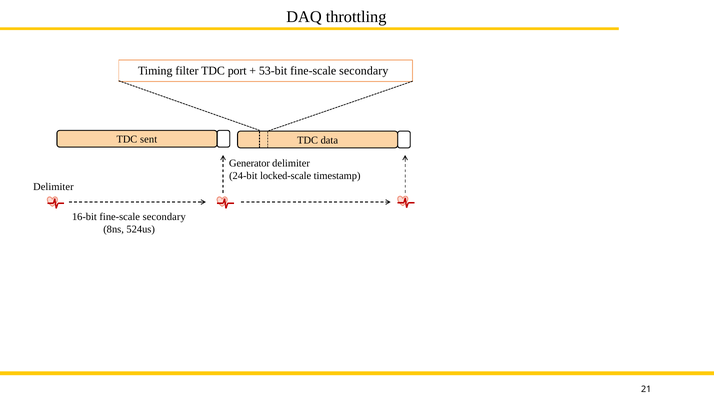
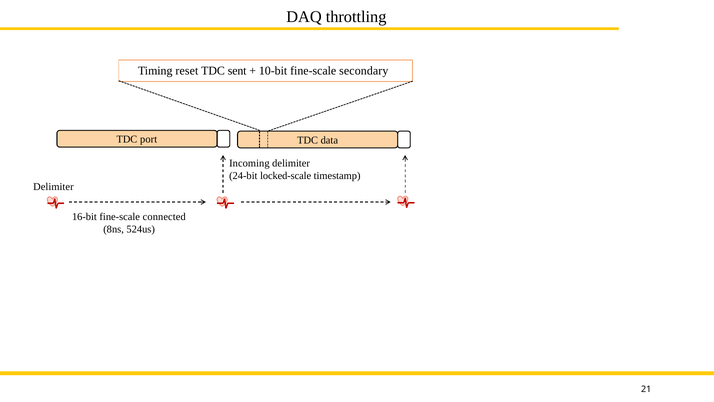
filter: filter -> reset
port: port -> sent
53-bit: 53-bit -> 10-bit
sent: sent -> port
Generator: Generator -> Incoming
16-bit fine-scale secondary: secondary -> connected
